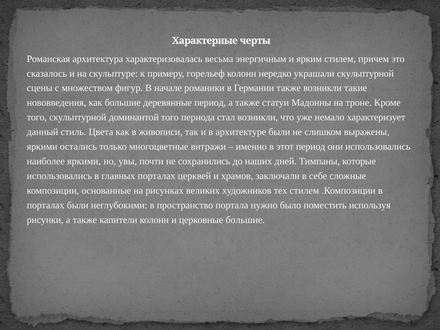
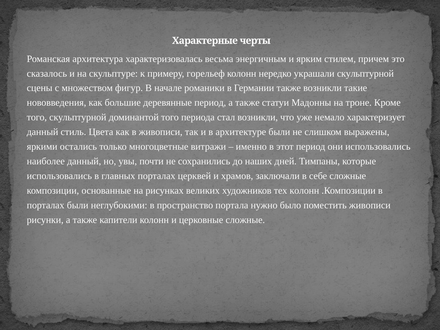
наиболее яркими: яркими -> данный
тех стилем: стилем -> колонн
поместить используя: используя -> живописи
церковные большие: большие -> сложные
